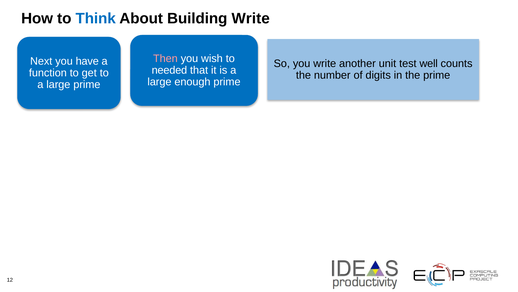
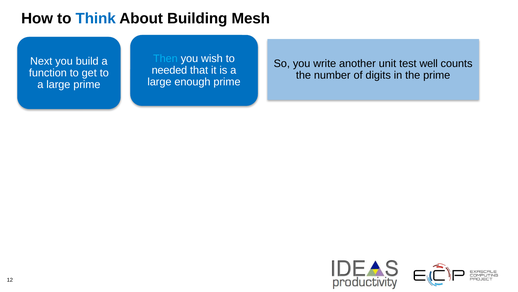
Building Write: Write -> Mesh
Then colour: pink -> light blue
have: have -> build
